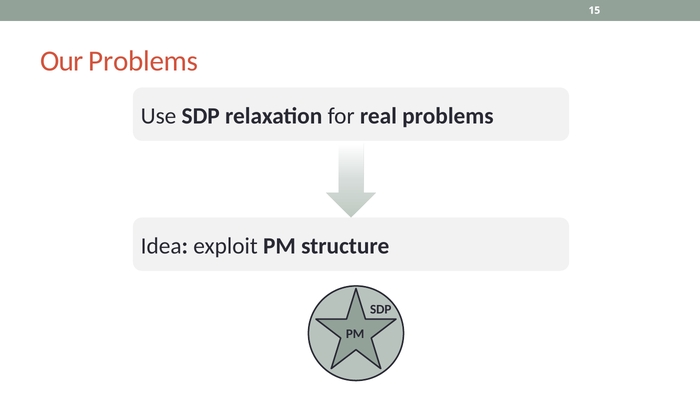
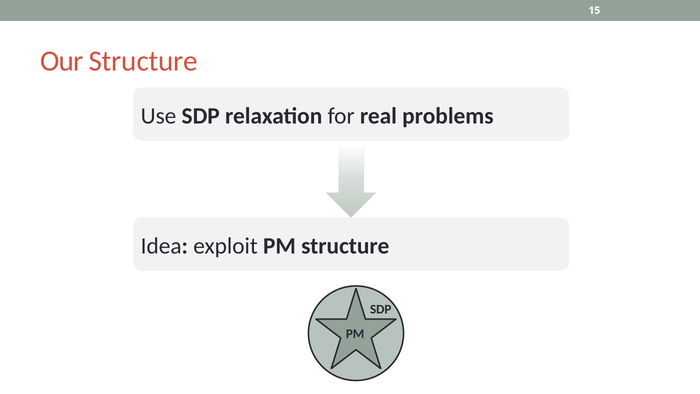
Our Problems: Problems -> Structure
